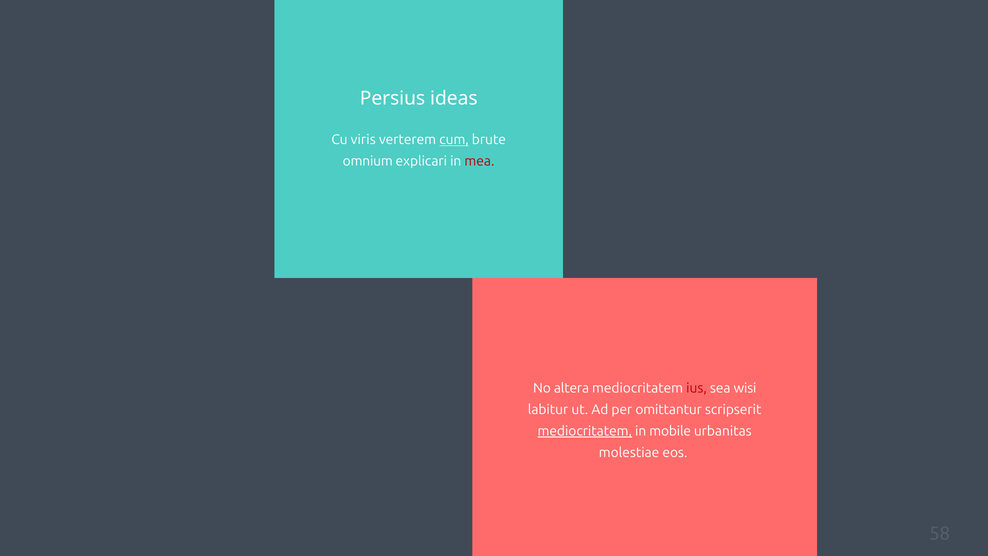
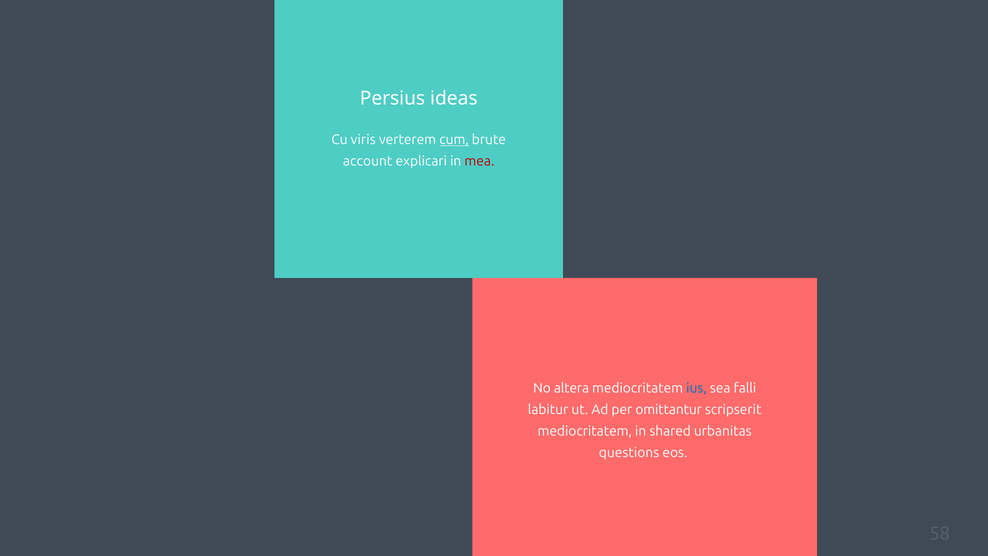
omnium: omnium -> account
ius colour: red -> blue
wisi: wisi -> falli
mediocritatem at (585, 431) underline: present -> none
mobile: mobile -> shared
molestiae: molestiae -> questions
